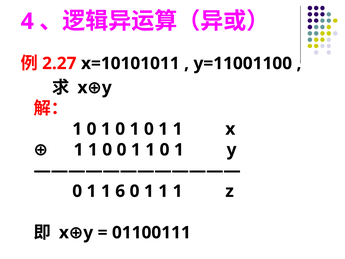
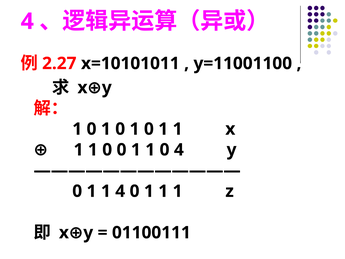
1 1 0 1: 1 -> 4
1 6: 6 -> 4
